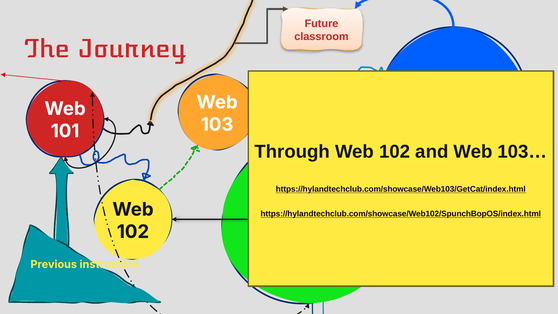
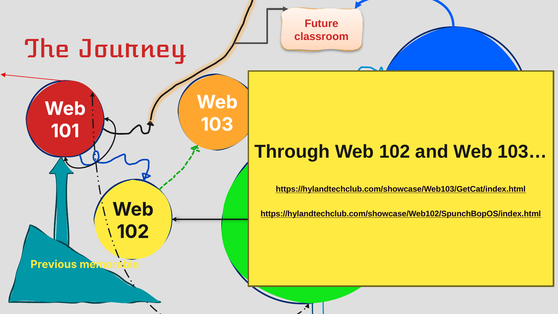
instructors: instructors -> memorable
